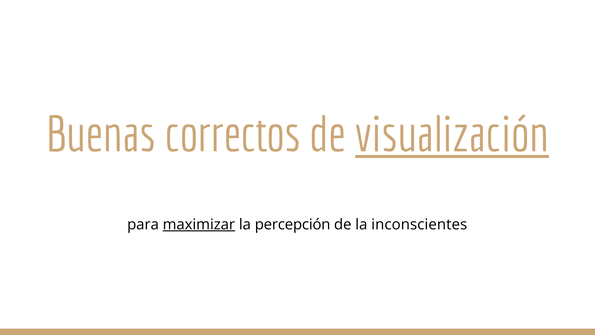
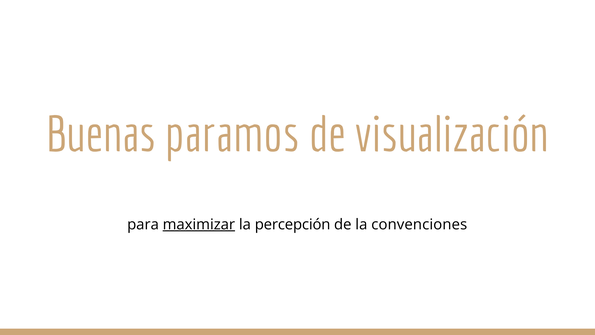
correctos: correctos -> paramos
visualización underline: present -> none
inconscientes: inconscientes -> convenciones
